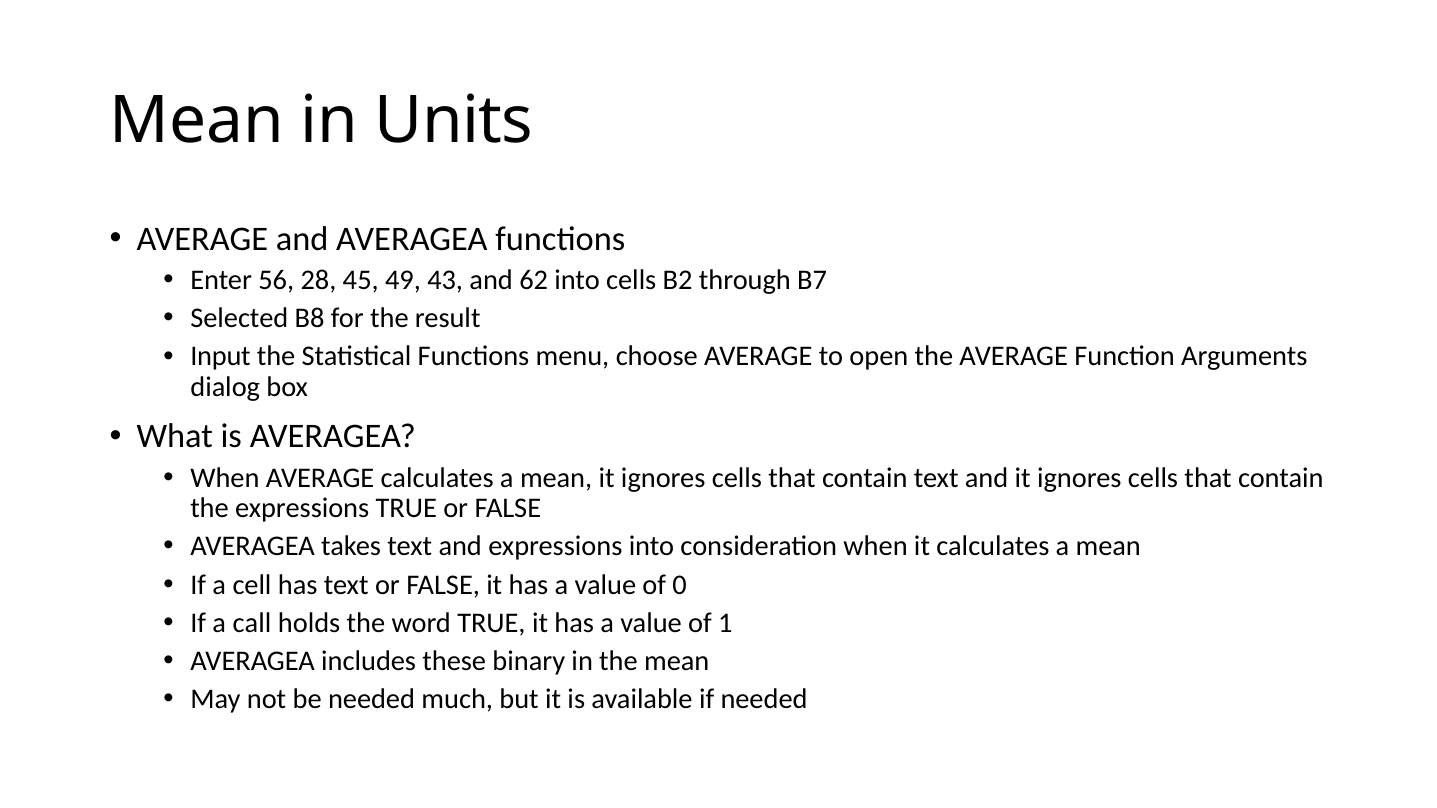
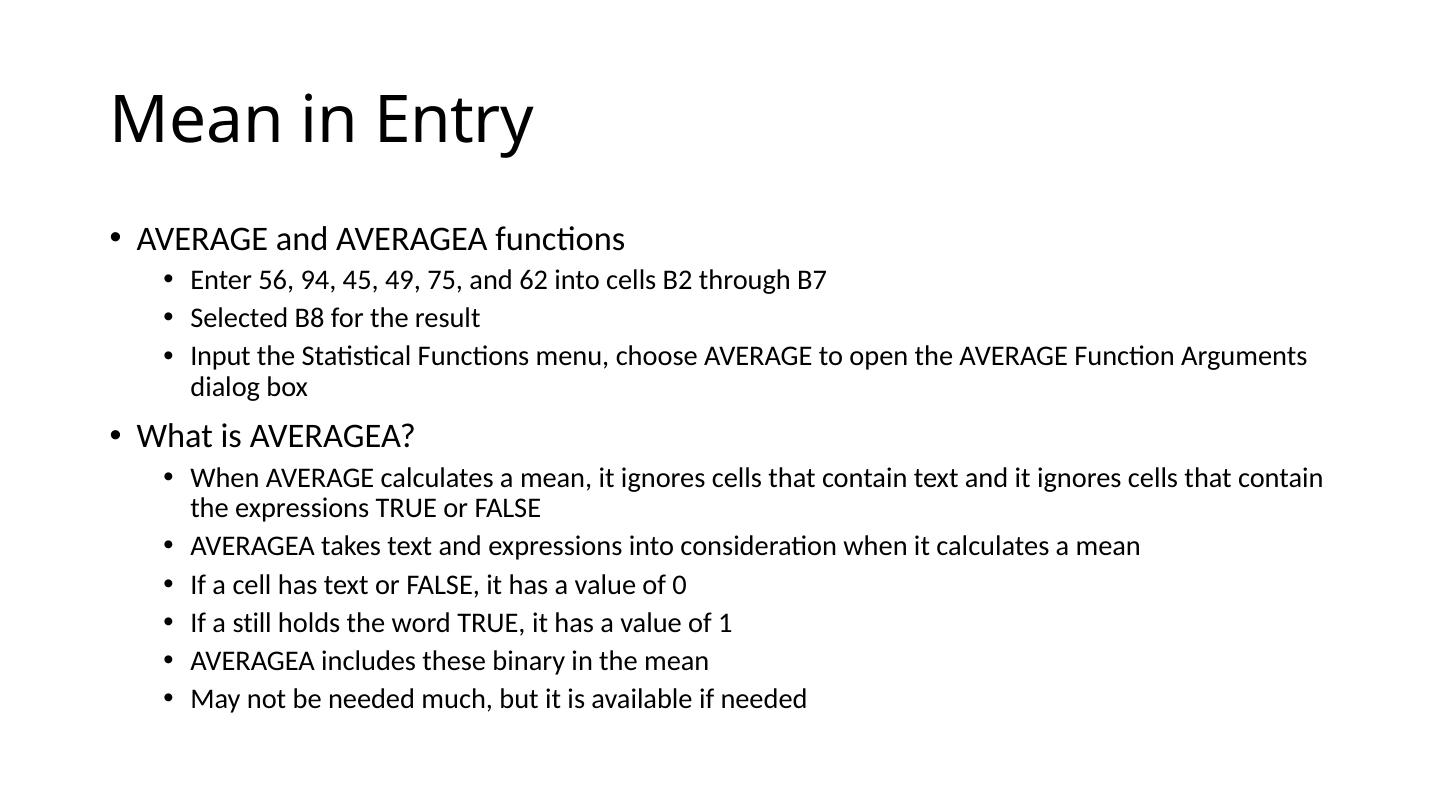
Units: Units -> Entry
28: 28 -> 94
43: 43 -> 75
call: call -> still
